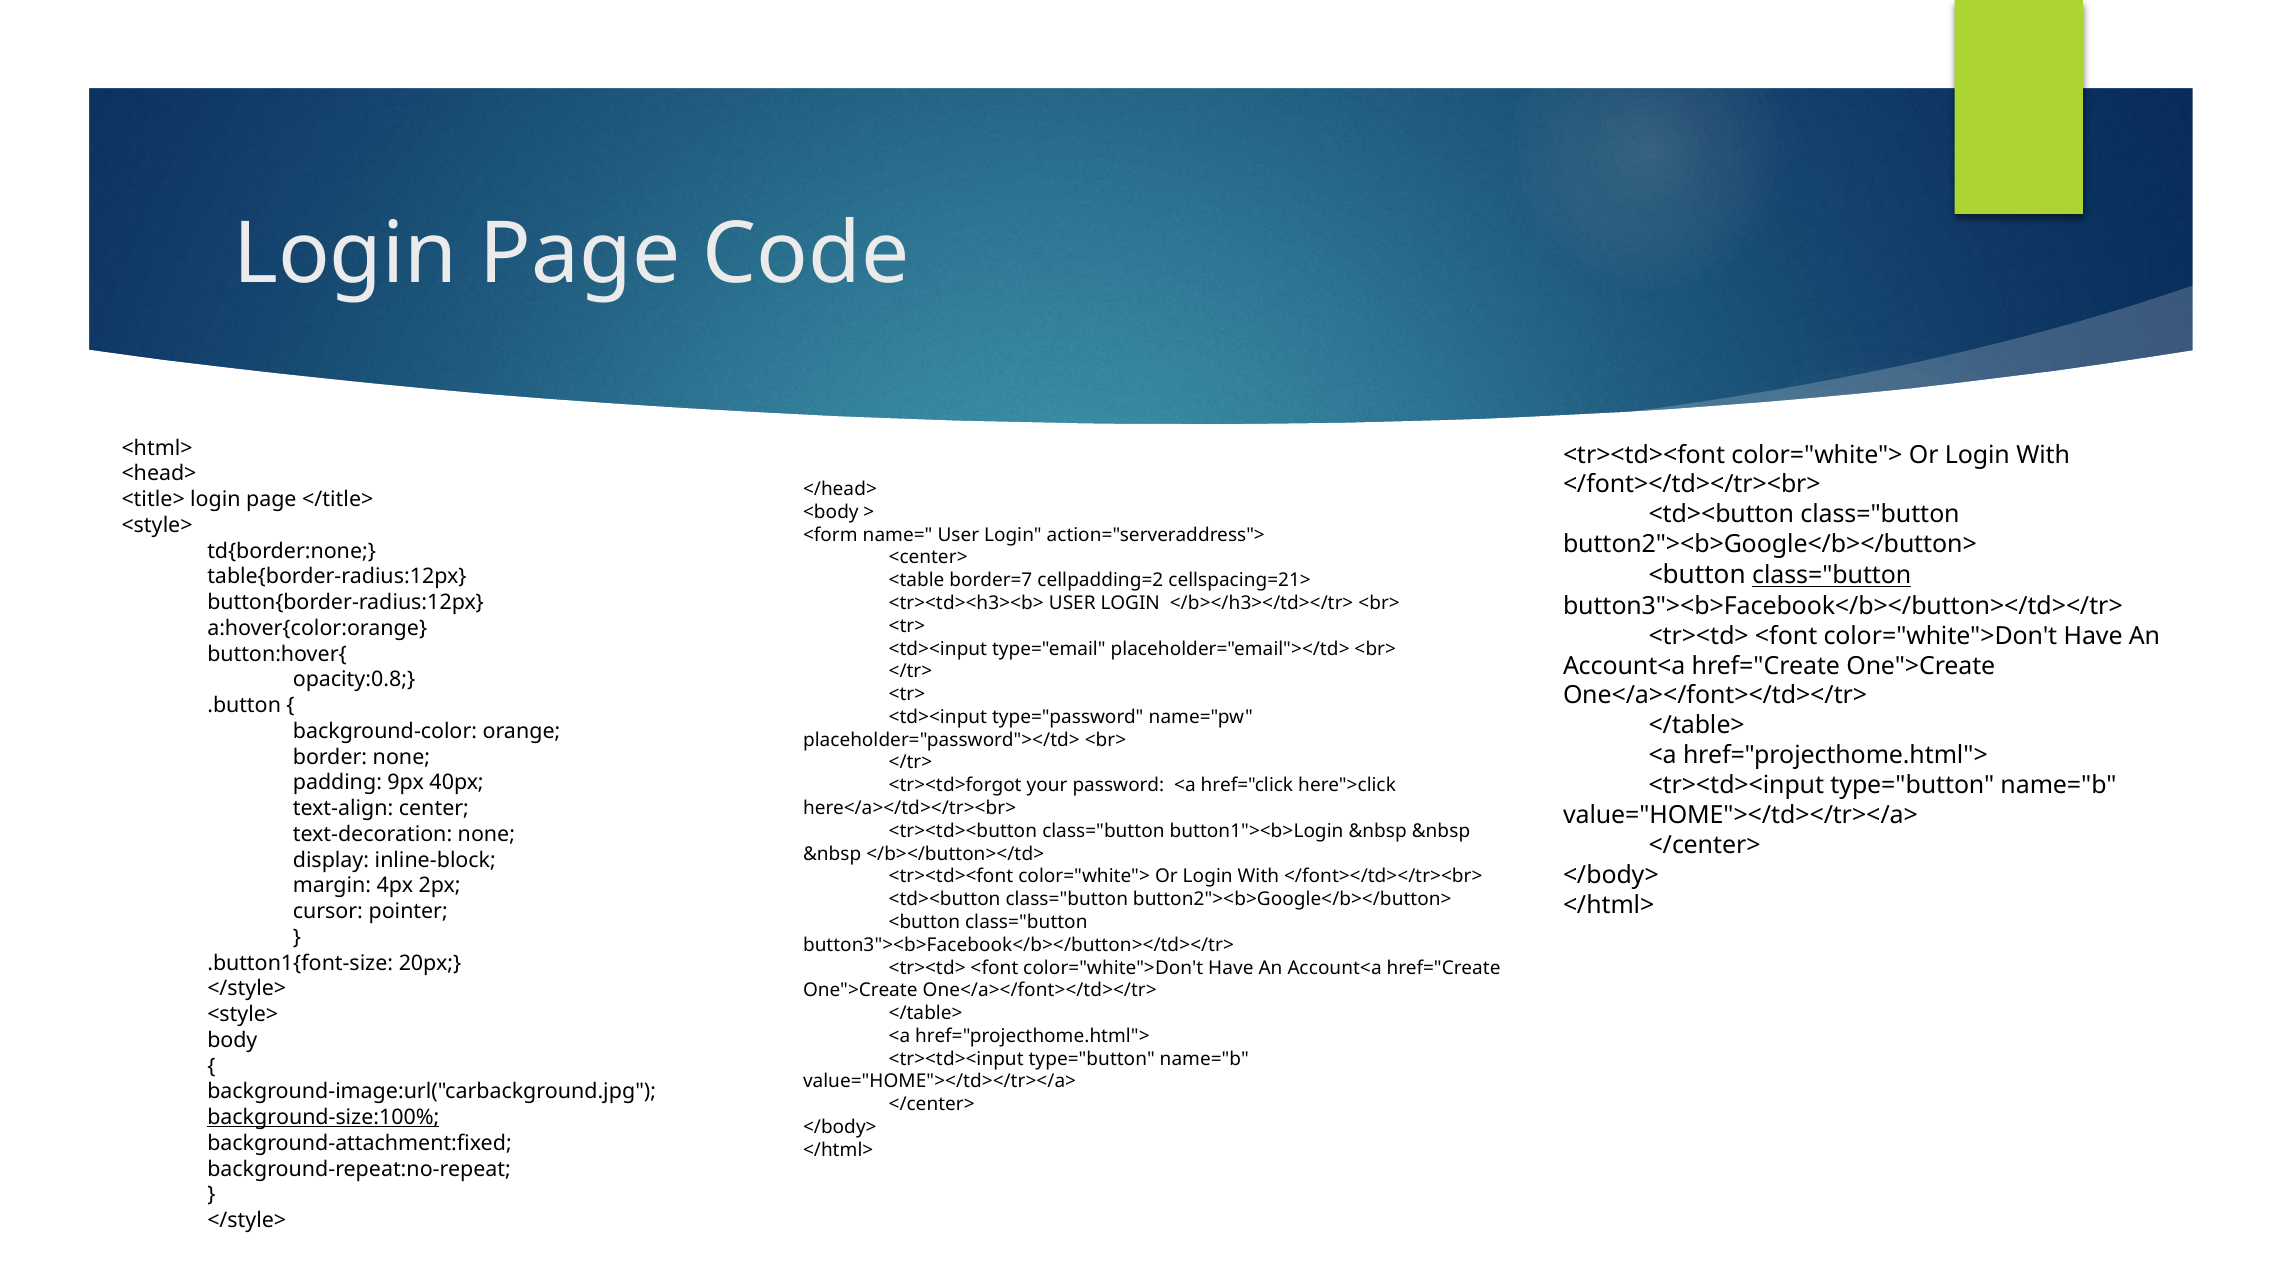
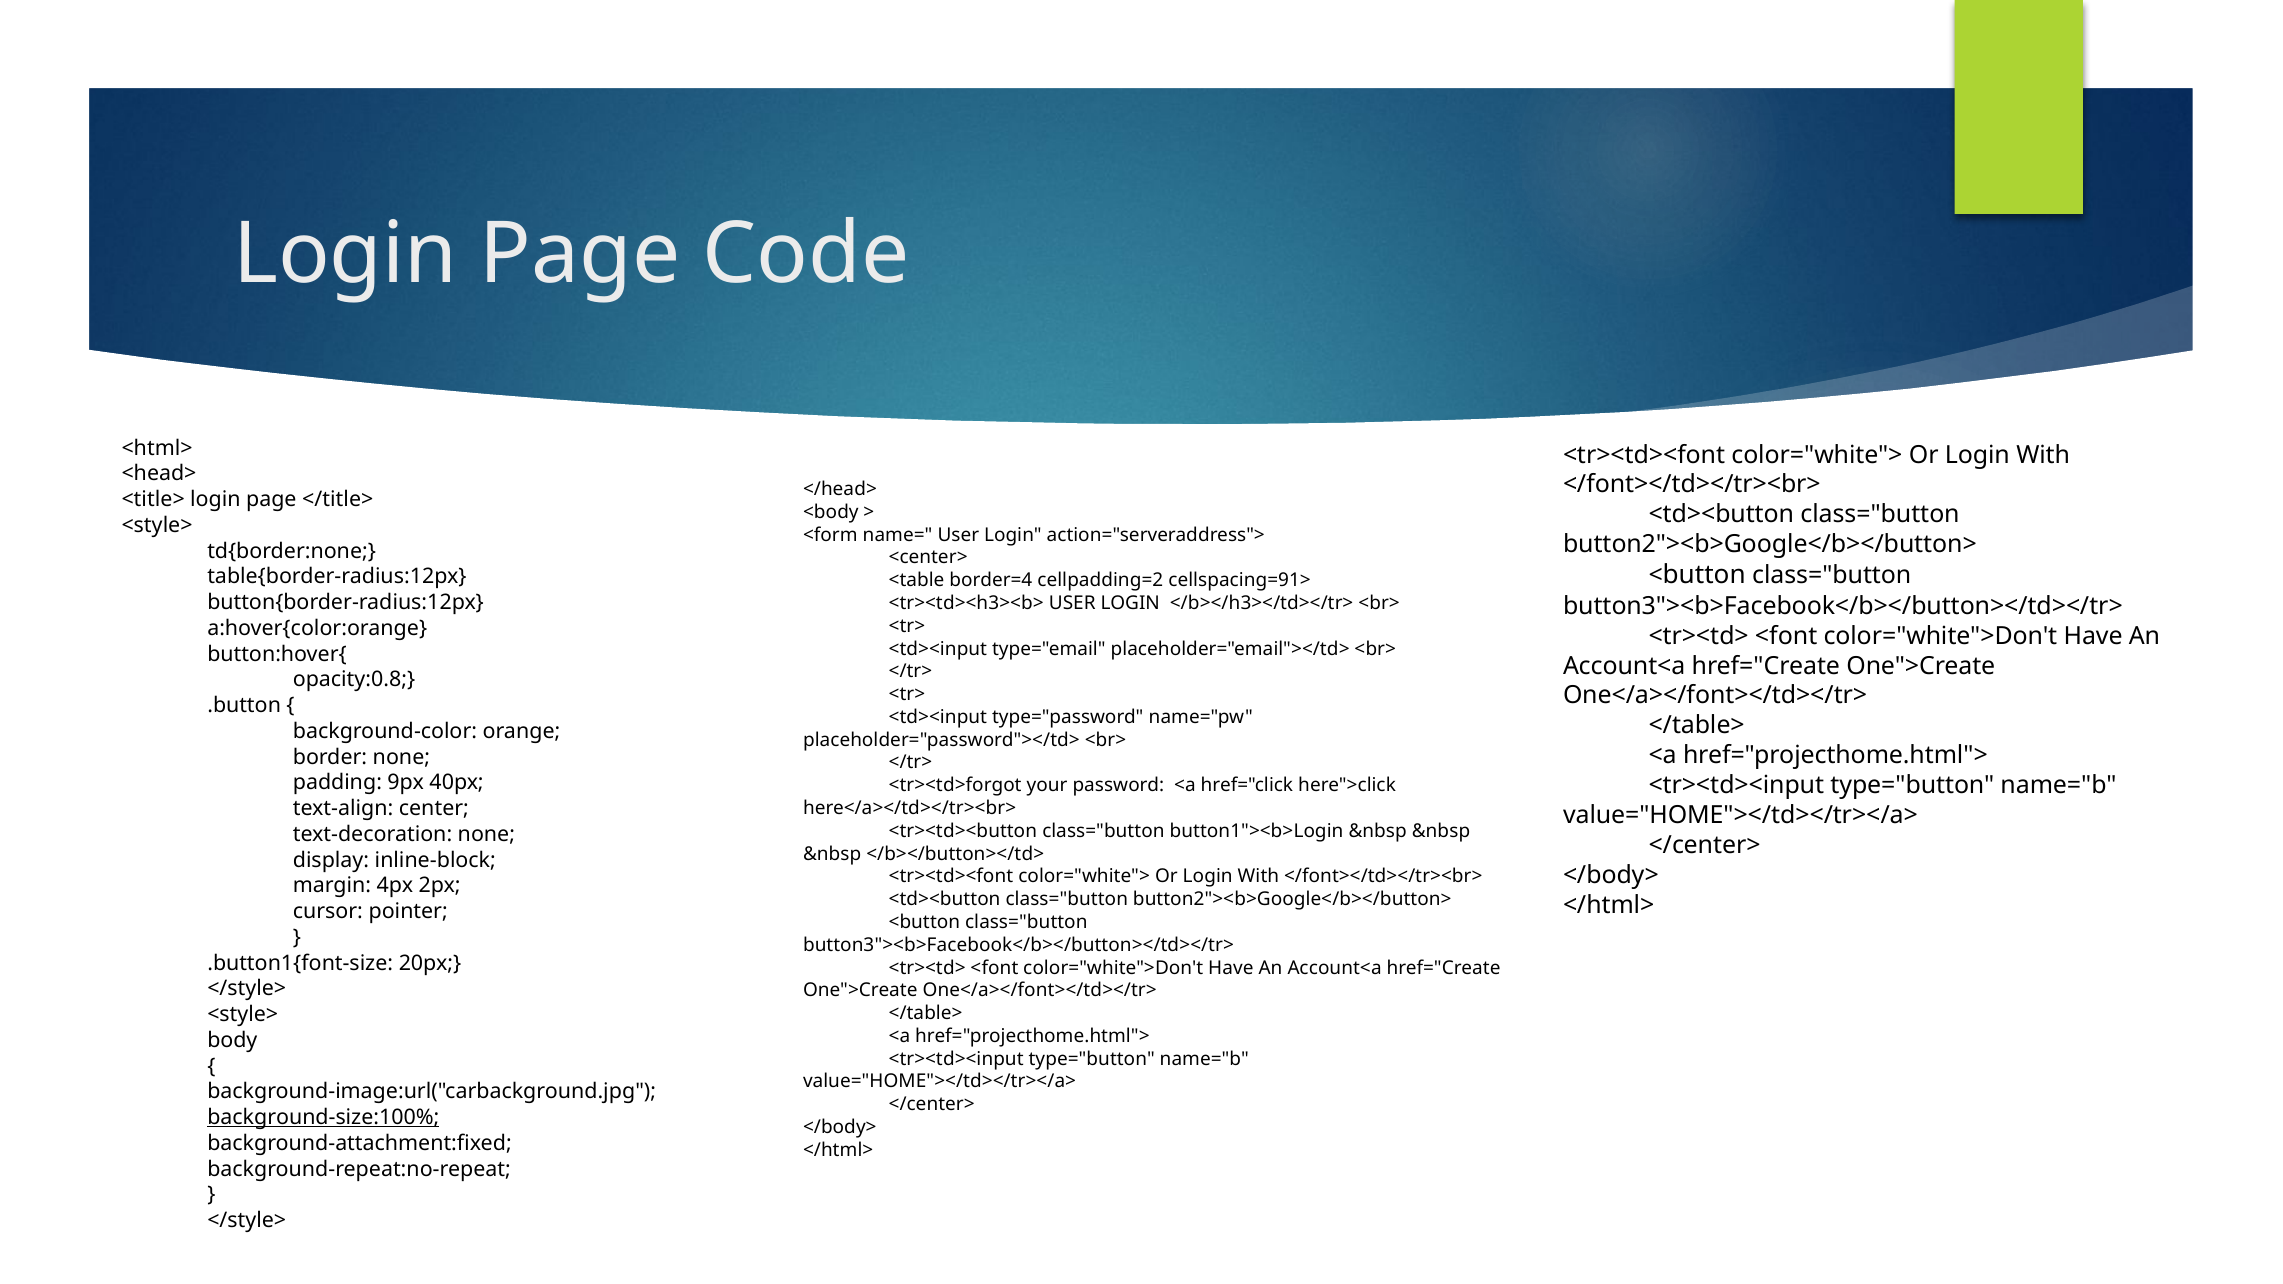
class="button at (1832, 576) underline: present -> none
border=7: border=7 -> border=4
cellspacing=21>: cellspacing=21> -> cellspacing=91>
